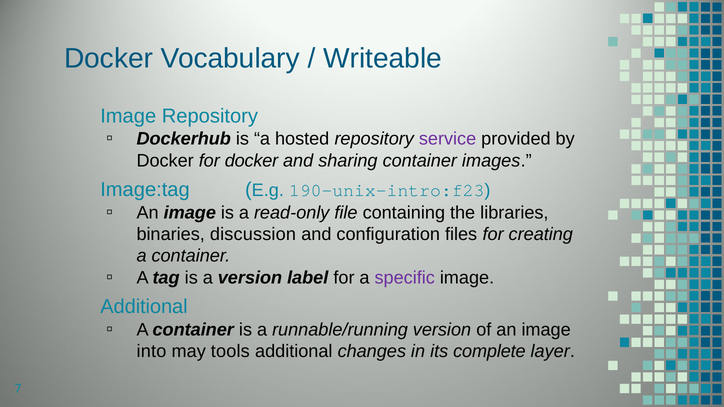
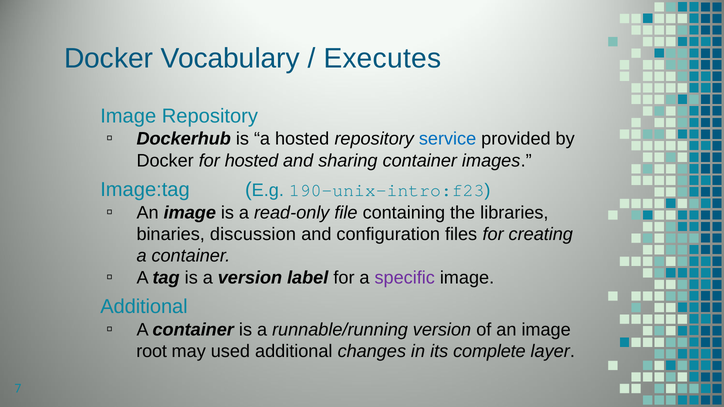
Writeable: Writeable -> Executes
service colour: purple -> blue
for docker: docker -> hosted
into: into -> root
tools: tools -> used
